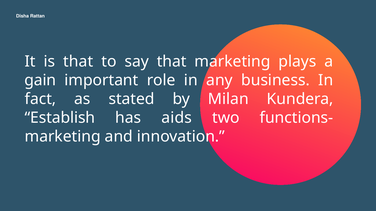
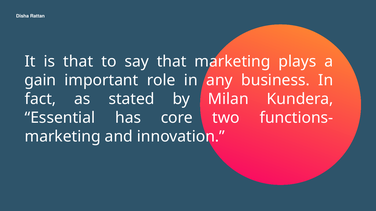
Establish: Establish -> Essential
aids: aids -> core
